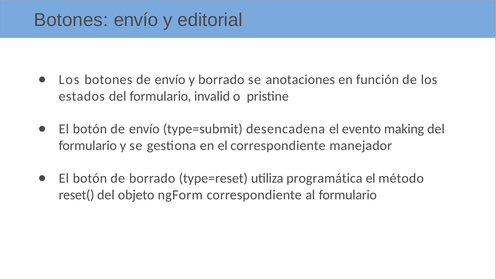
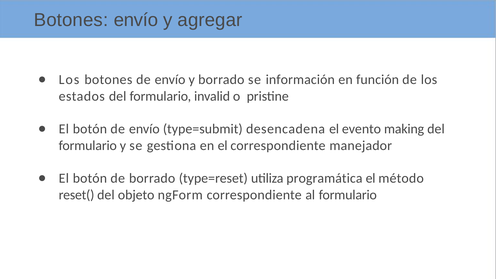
editorial: editorial -> agregar
anotaciones: anotaciones -> información
